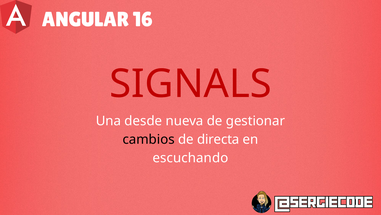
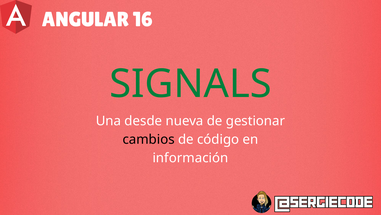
SIGNALS colour: red -> green
directa: directa -> código
escuchando: escuchando -> información
